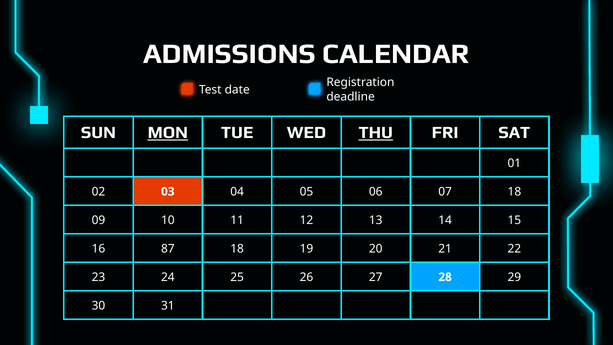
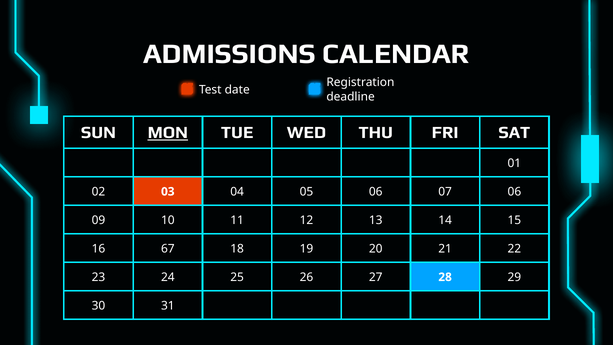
THU underline: present -> none
07 18: 18 -> 06
87: 87 -> 67
